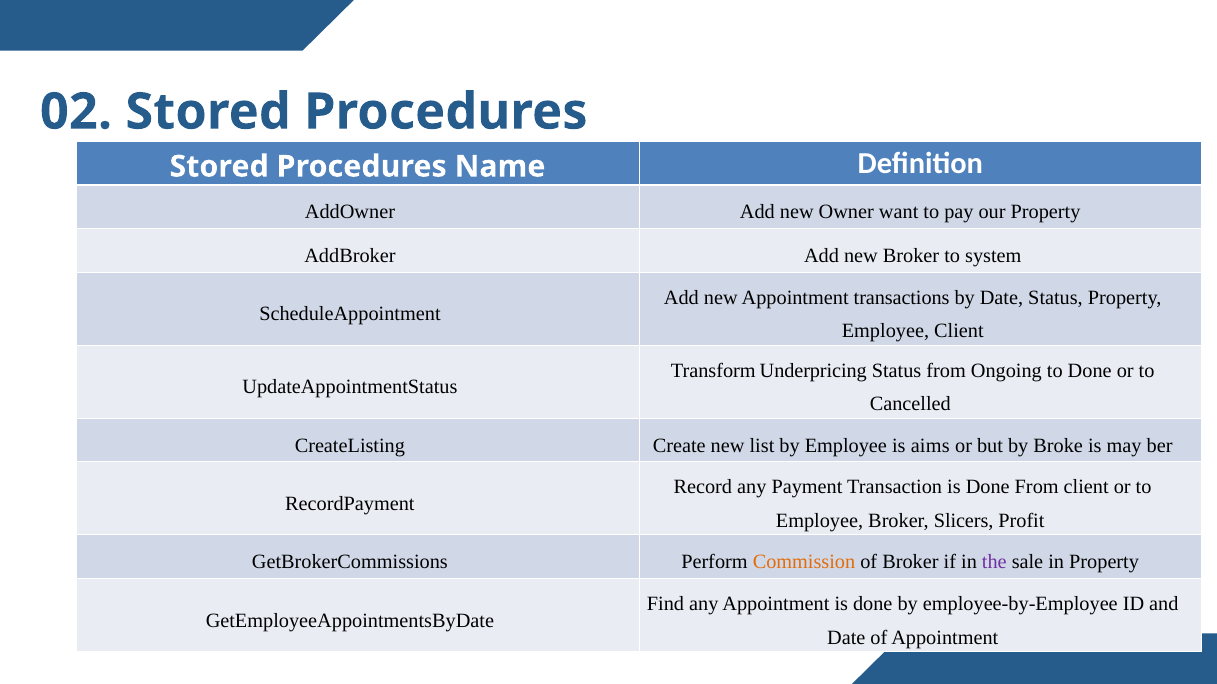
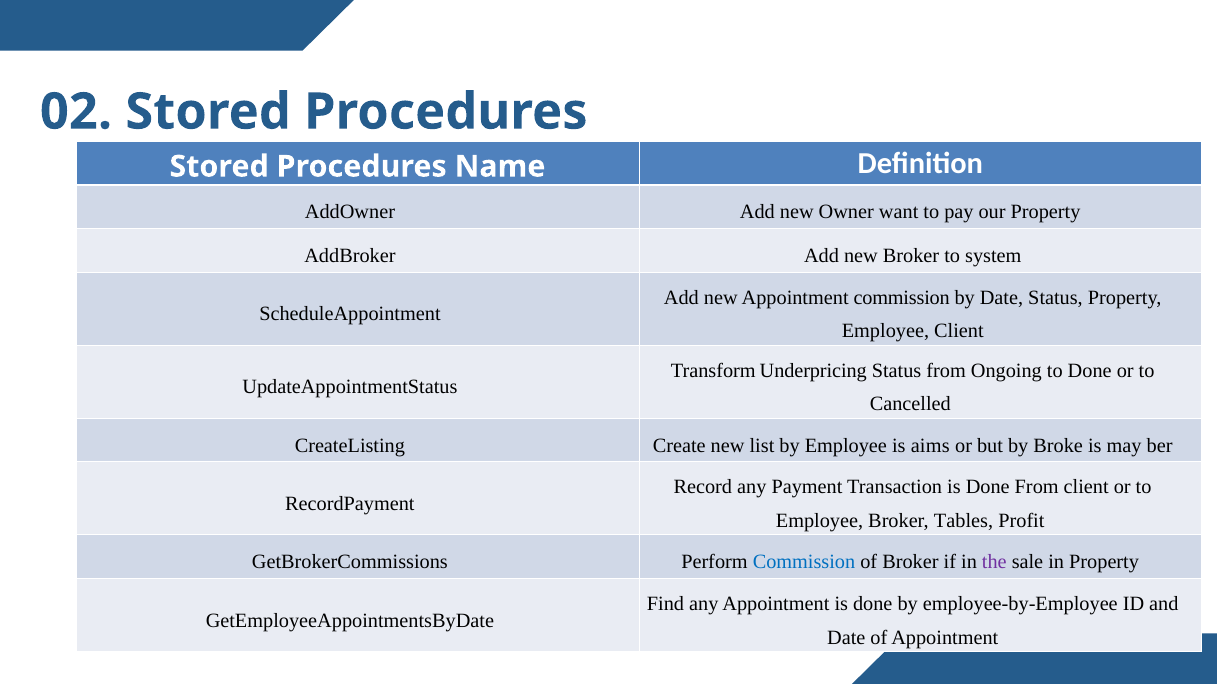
Appointment transactions: transactions -> commission
Slicers: Slicers -> Tables
Commission at (804, 563) colour: orange -> blue
